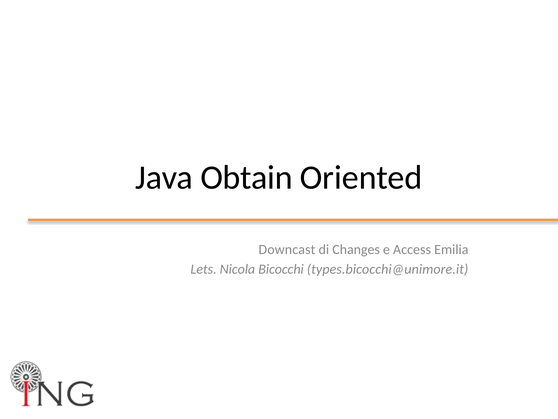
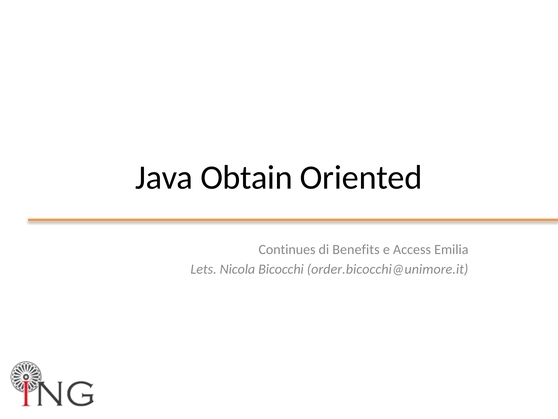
Downcast: Downcast -> Continues
Changes: Changes -> Benefits
types.bicocchi@unimore.it: types.bicocchi@unimore.it -> order.bicocchi@unimore.it
